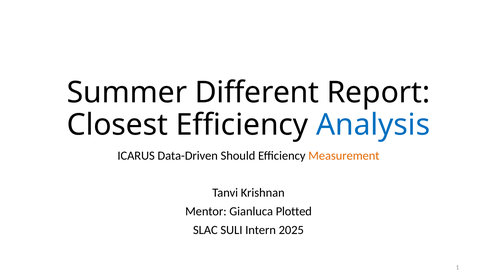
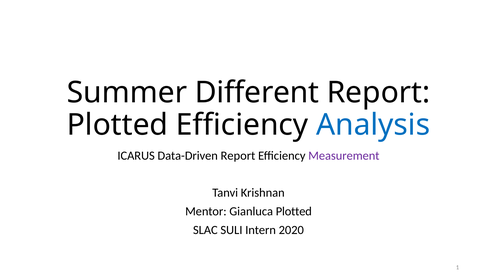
Closest at (117, 125): Closest -> Plotted
Data-Driven Should: Should -> Report
Measurement colour: orange -> purple
2025: 2025 -> 2020
